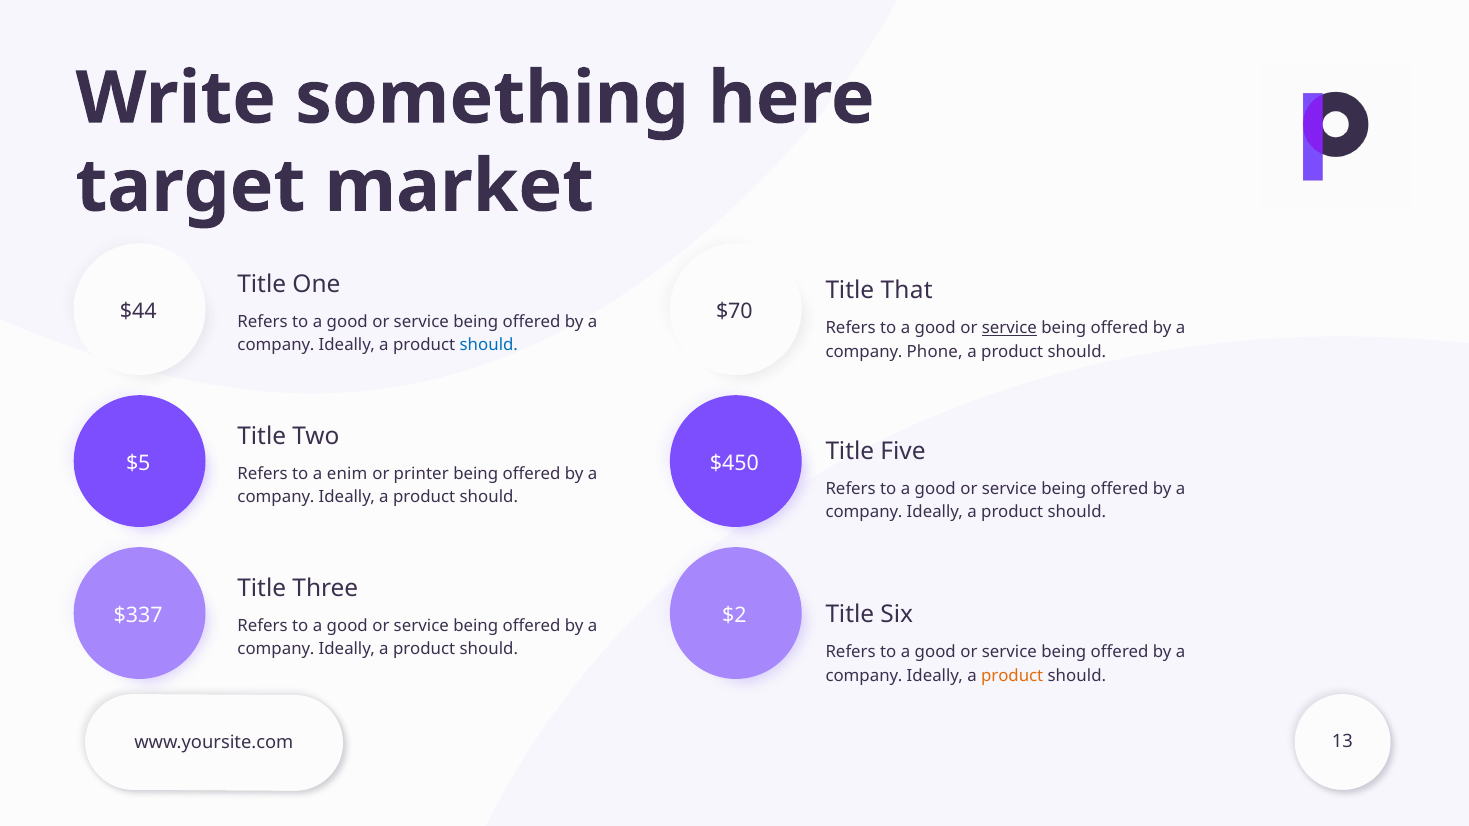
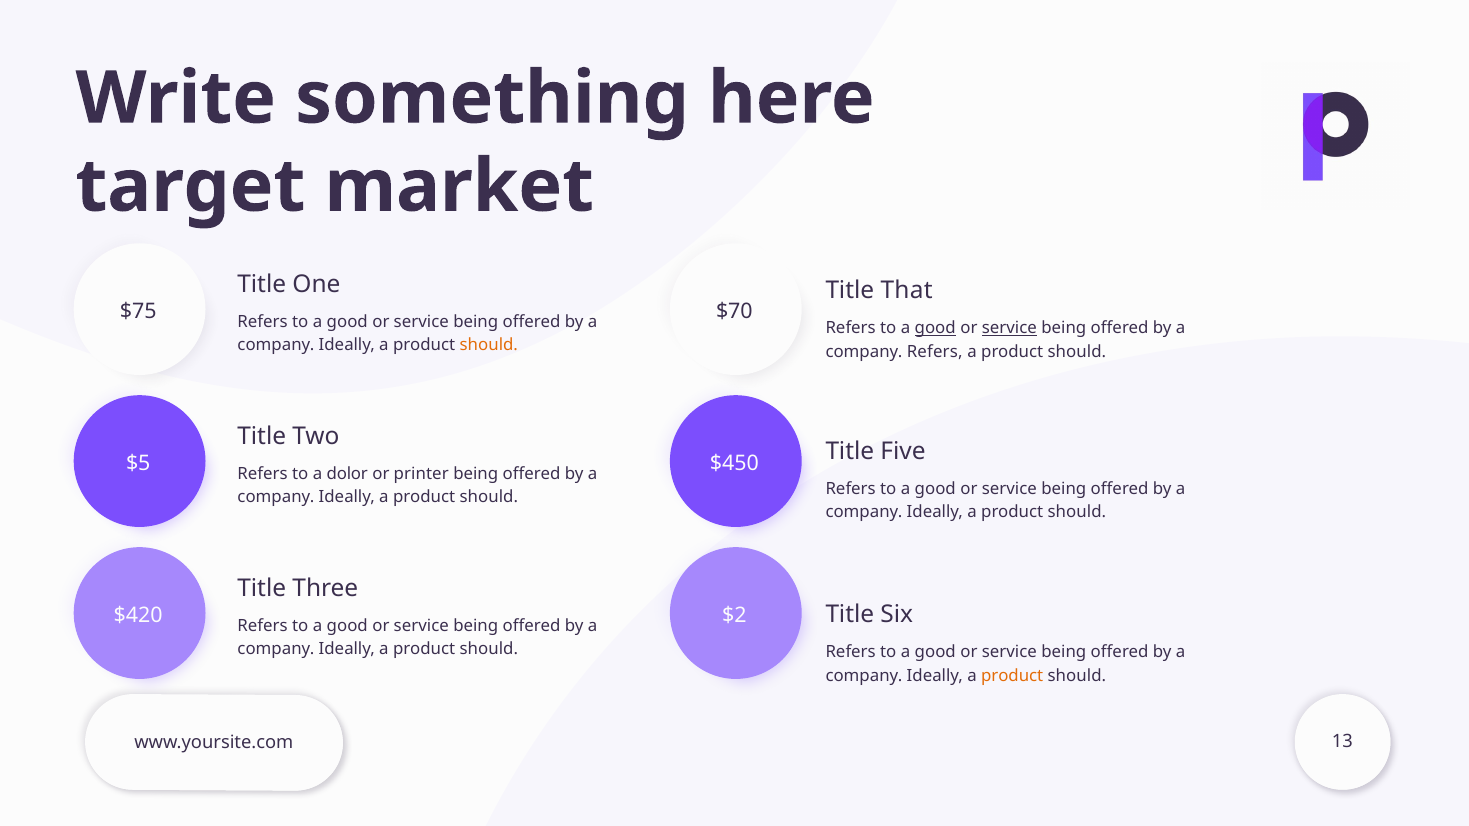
$44: $44 -> $75
good at (935, 328) underline: none -> present
should at (489, 346) colour: blue -> orange
company Phone: Phone -> Refers
enim: enim -> dolor
$337: $337 -> $420
